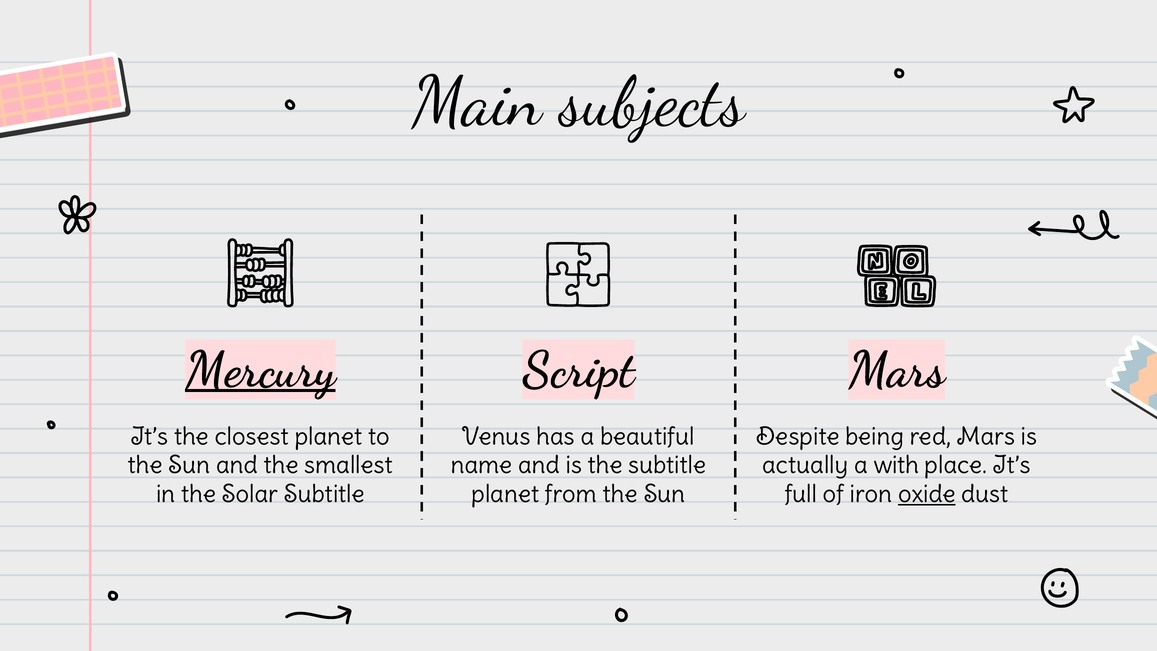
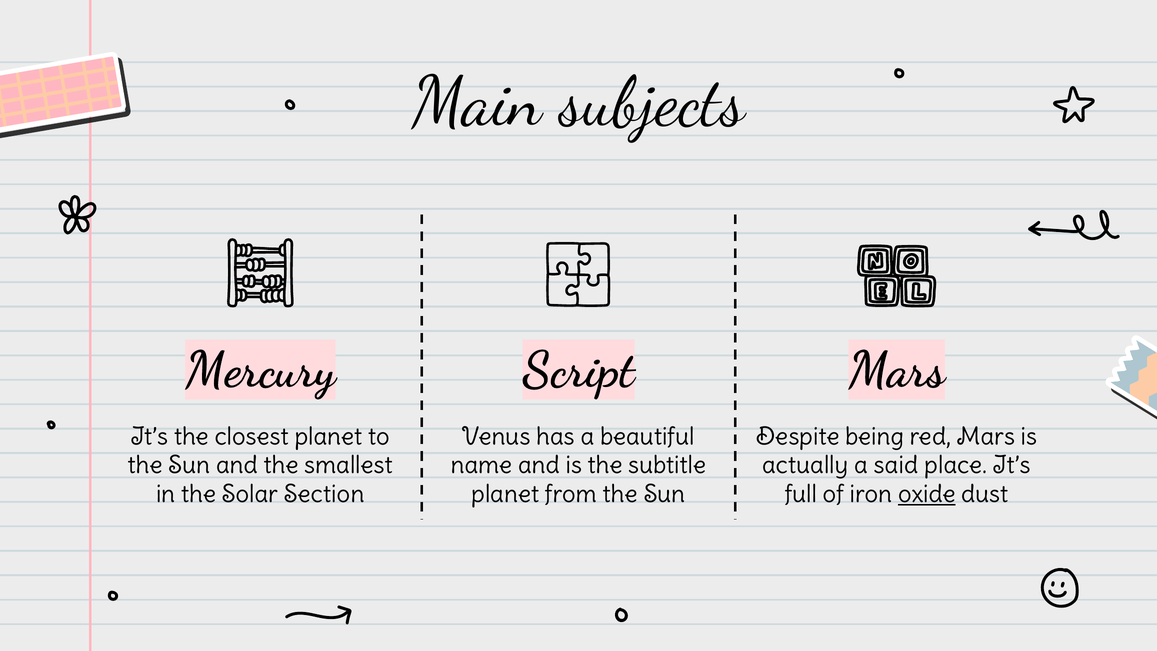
Mercury underline: present -> none
with: with -> said
Solar Subtitle: Subtitle -> Section
